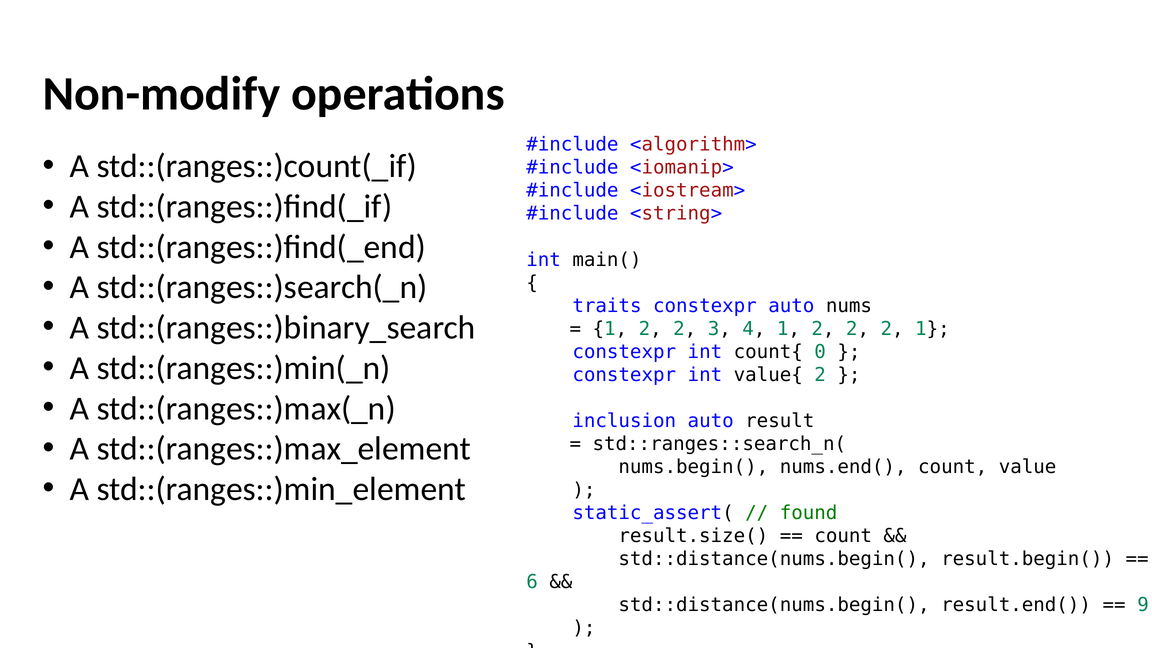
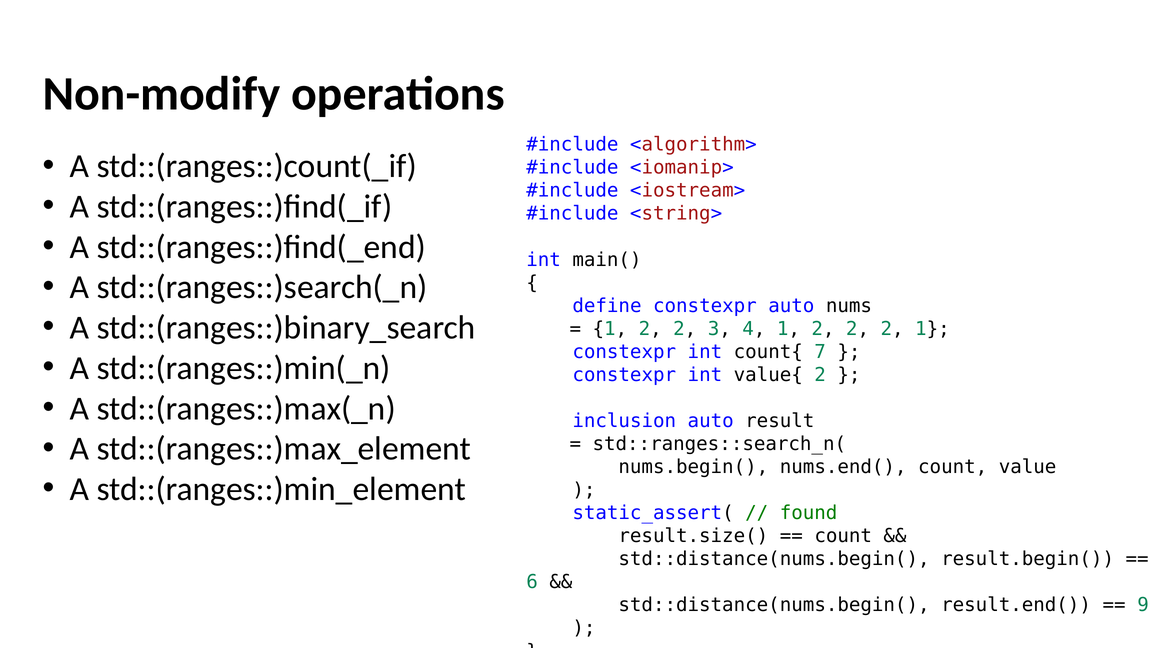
traits: traits -> define
0: 0 -> 7
